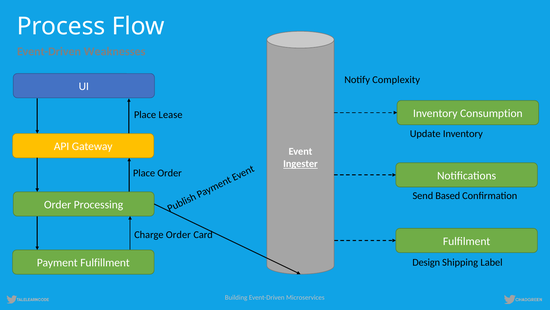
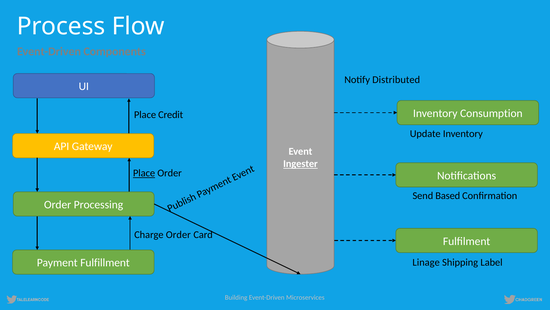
Weaknesses: Weaknesses -> Components
Complexity: Complexity -> Distributed
Lease: Lease -> Credit
Place at (144, 173) underline: none -> present
Design: Design -> Linage
